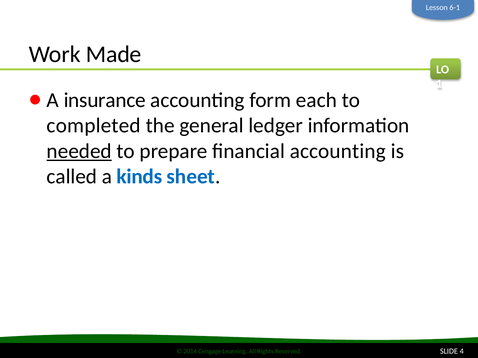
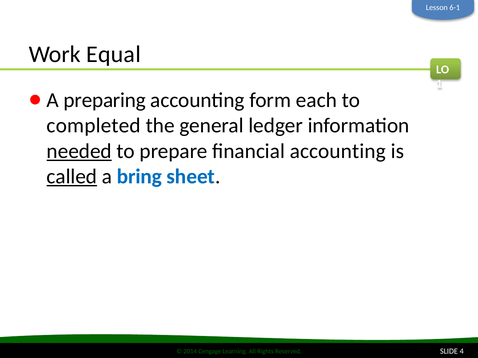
Made: Made -> Equal
insurance: insurance -> preparing
called underline: none -> present
kinds: kinds -> bring
